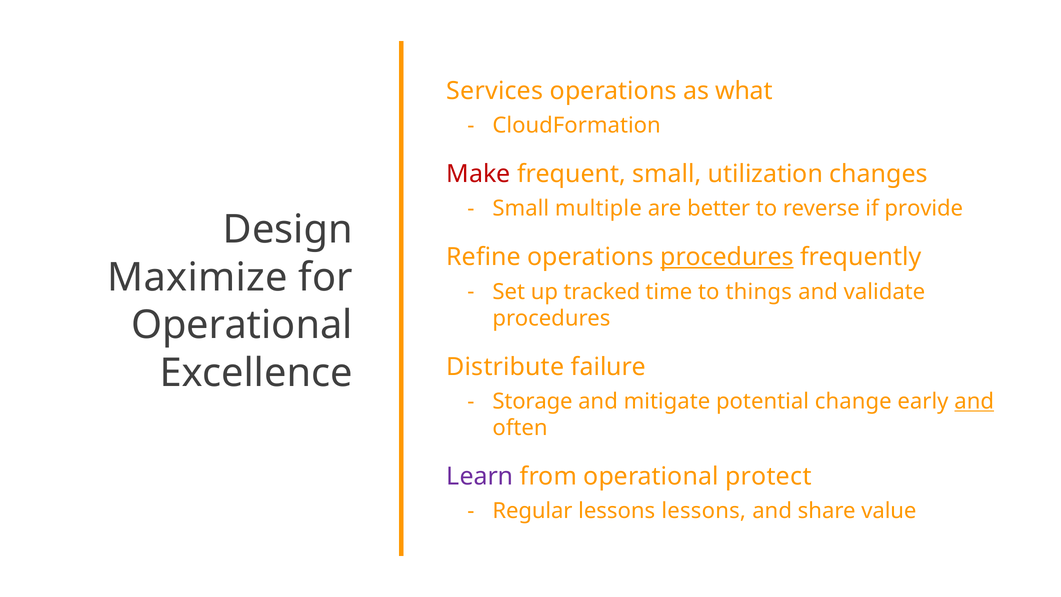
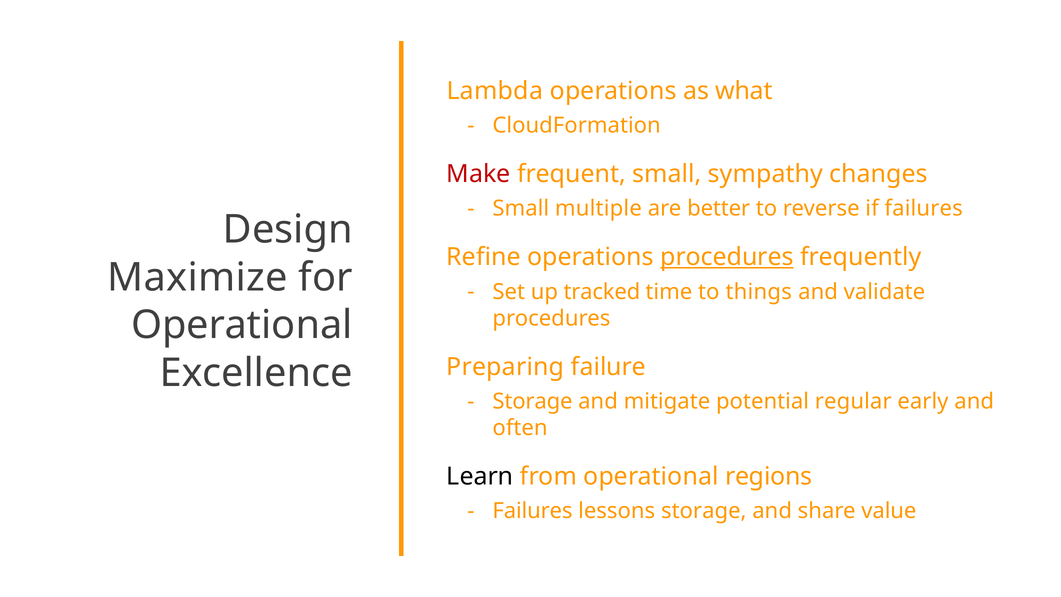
Services: Services -> Lambda
utilization: utilization -> sympathy
if provide: provide -> failures
Distribute: Distribute -> Preparing
change: change -> regular
and at (974, 401) underline: present -> none
Learn colour: purple -> black
protect: protect -> regions
Regular at (532, 511): Regular -> Failures
lessons lessons: lessons -> storage
